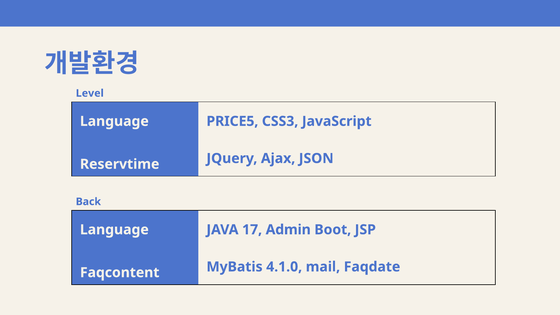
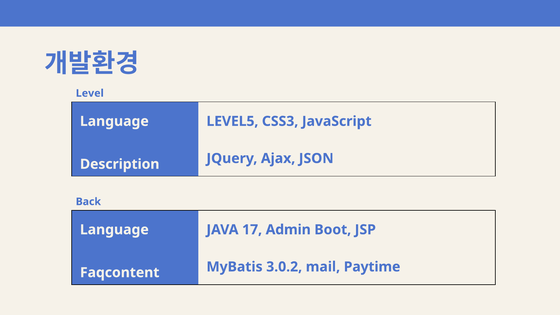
PRICE5: PRICE5 -> LEVEL5
Reservtime: Reservtime -> Description
4.1.0: 4.1.0 -> 3.0.2
Faqdate: Faqdate -> Paytime
